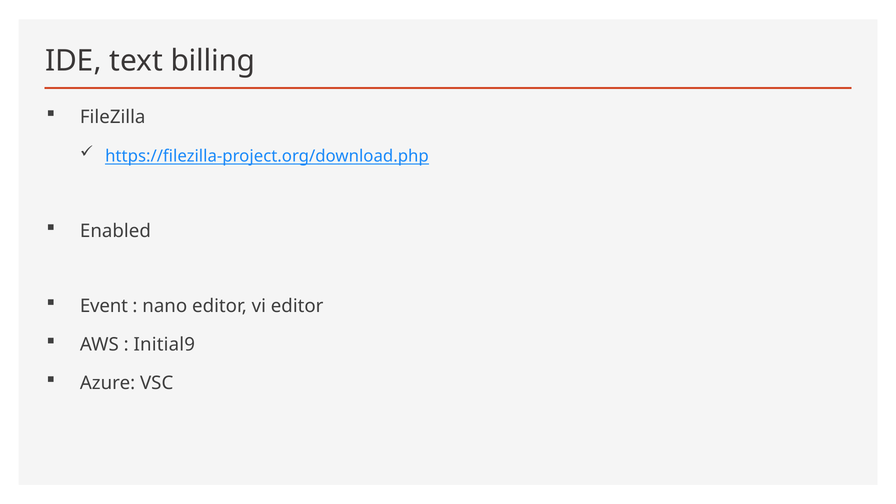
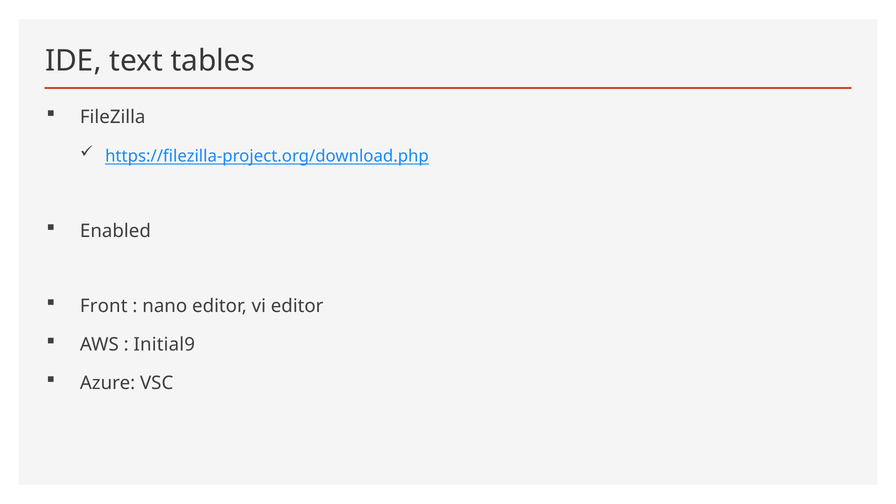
billing: billing -> tables
Event: Event -> Front
